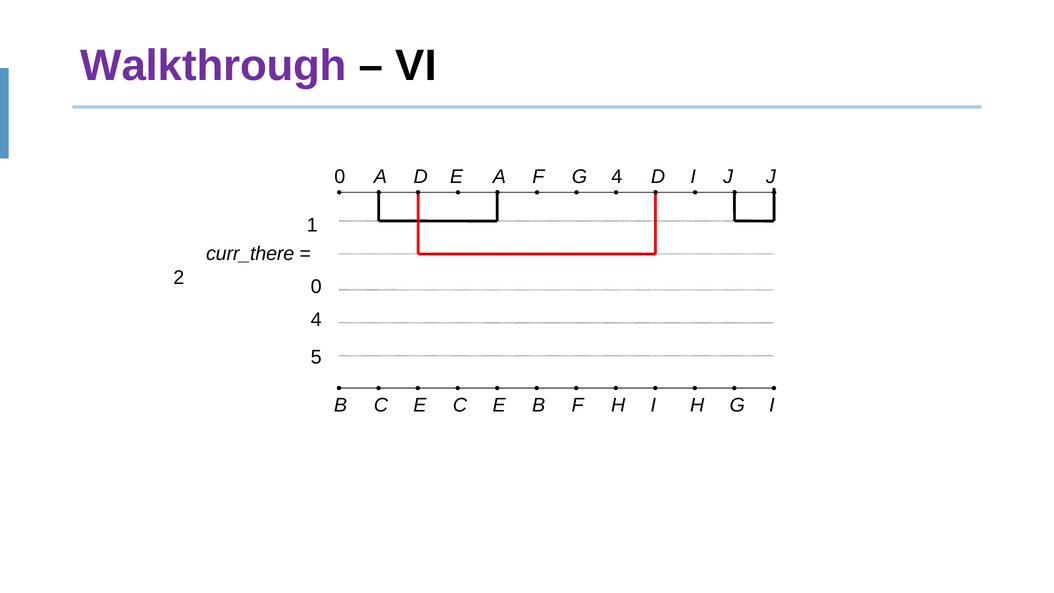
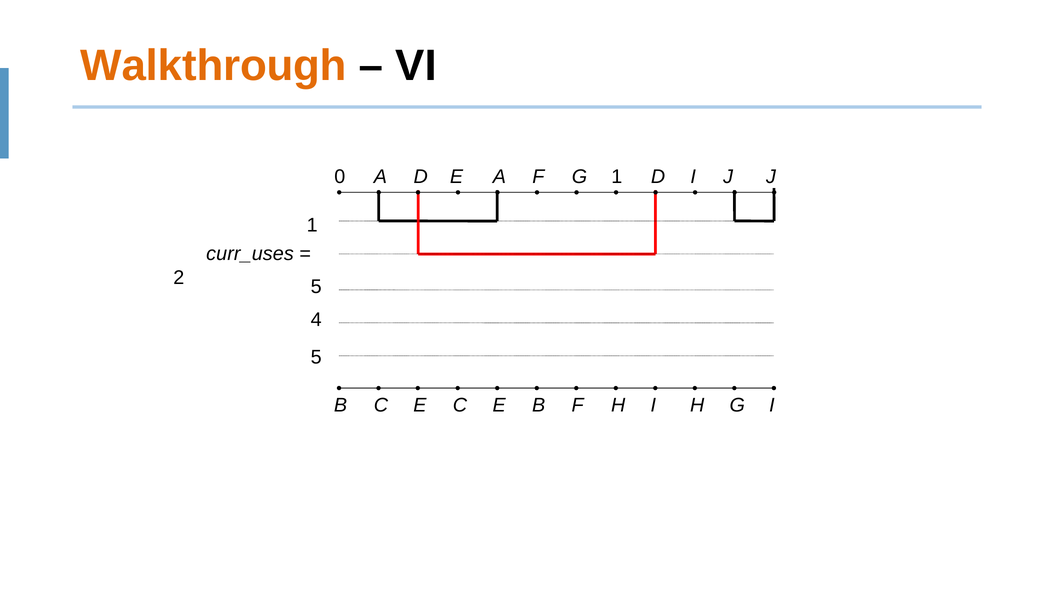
Walkthrough colour: purple -> orange
F 4: 4 -> 1
curr_there: curr_there -> curr_uses
2 0: 0 -> 5
